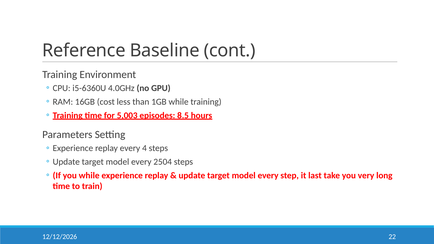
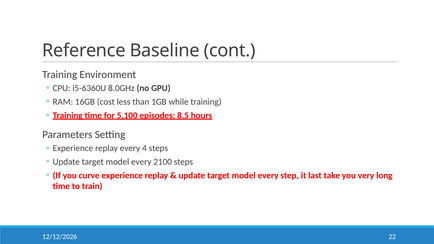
4.0GHz: 4.0GHz -> 8.0GHz
5,003: 5,003 -> 5,100
2504: 2504 -> 2100
you while: while -> curve
